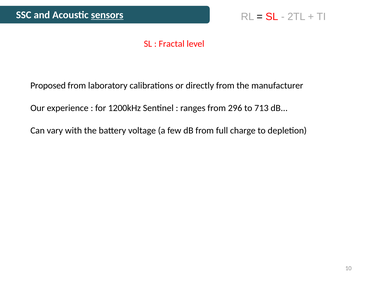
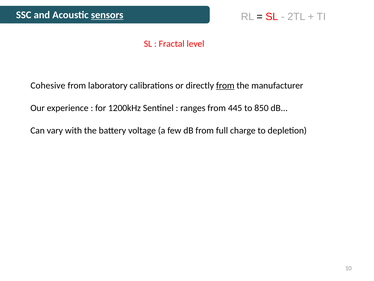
Proposed: Proposed -> Cohesive
from at (225, 85) underline: none -> present
296: 296 -> 445
713: 713 -> 850
